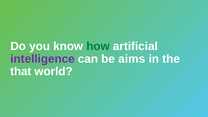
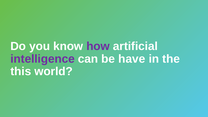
how colour: green -> purple
aims: aims -> have
that: that -> this
